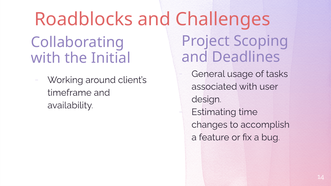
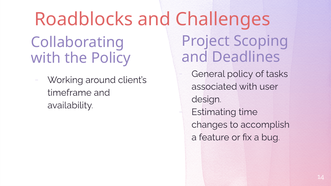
the Initial: Initial -> Policy
General usage: usage -> policy
